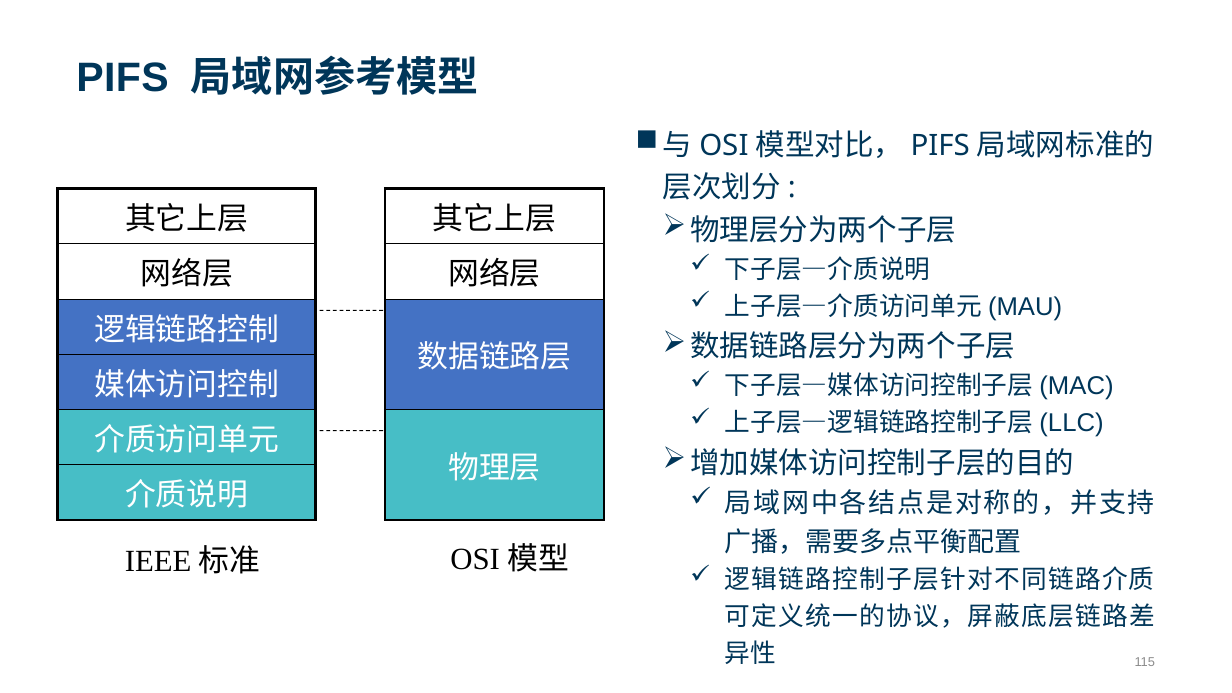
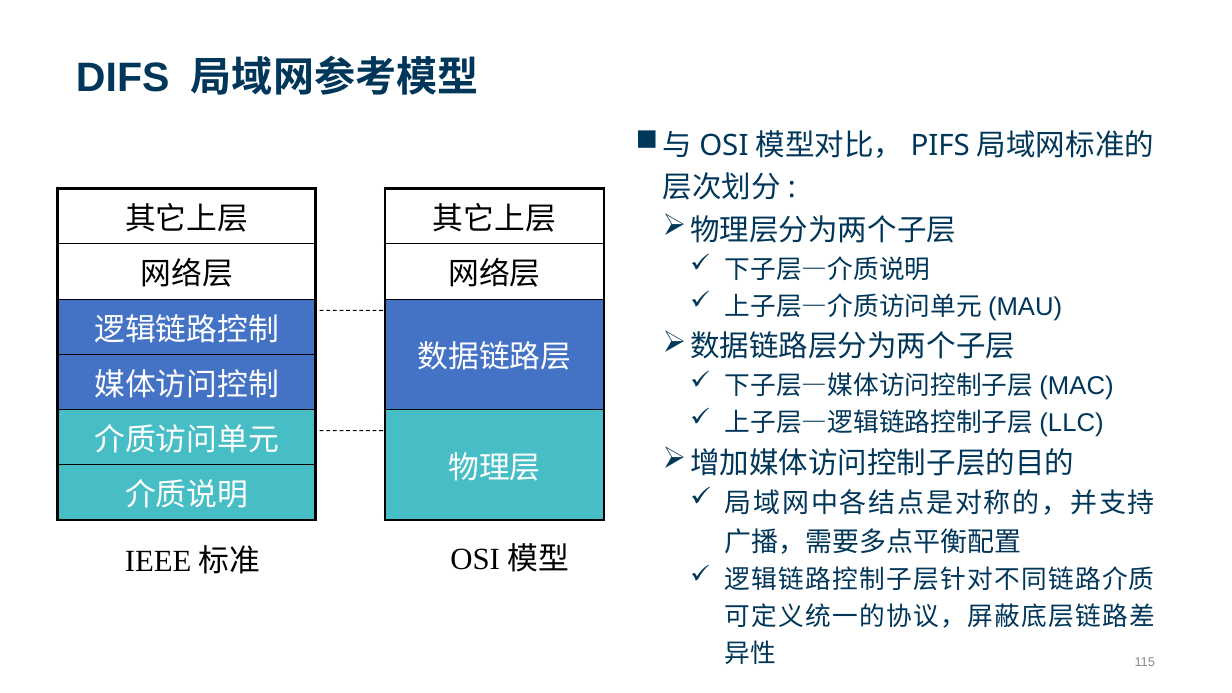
PIFS at (122, 77): PIFS -> DIFS
